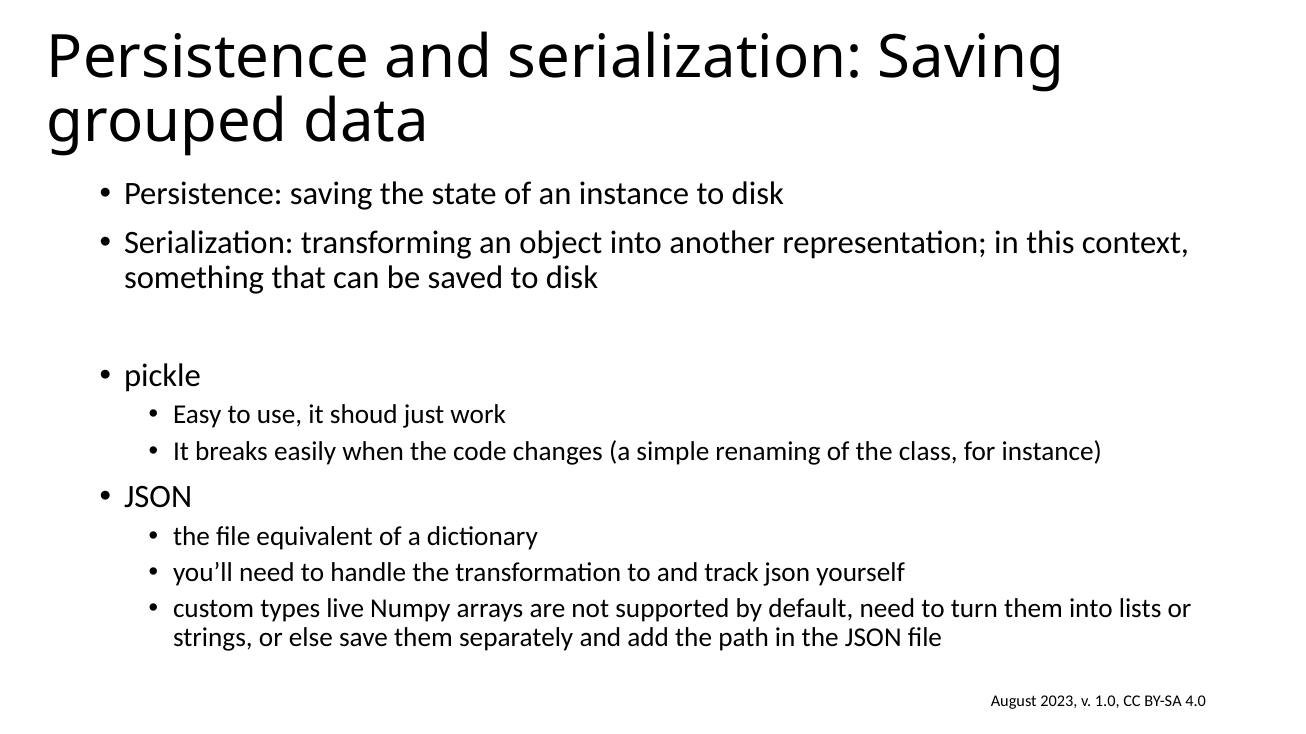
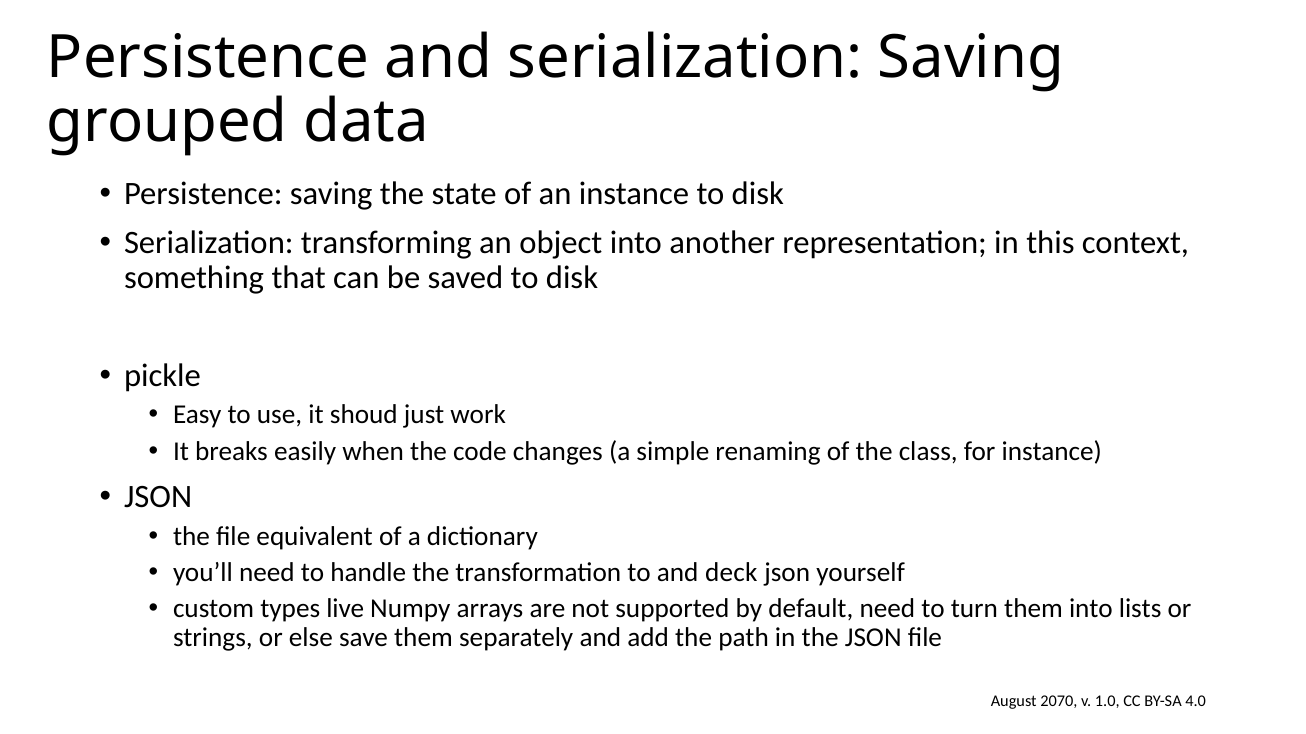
track: track -> deck
2023: 2023 -> 2070
